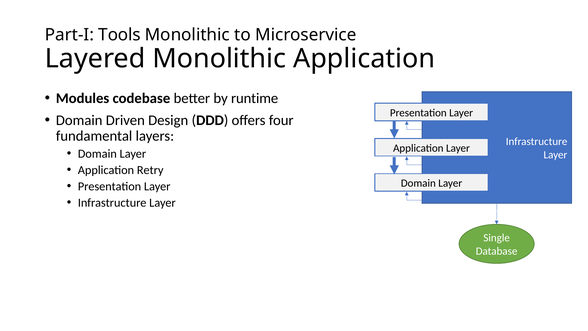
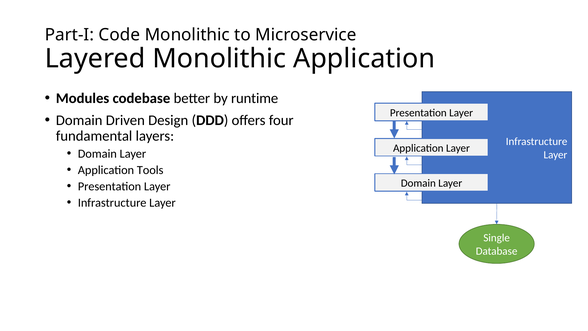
Tools: Tools -> Code
Retry: Retry -> Tools
